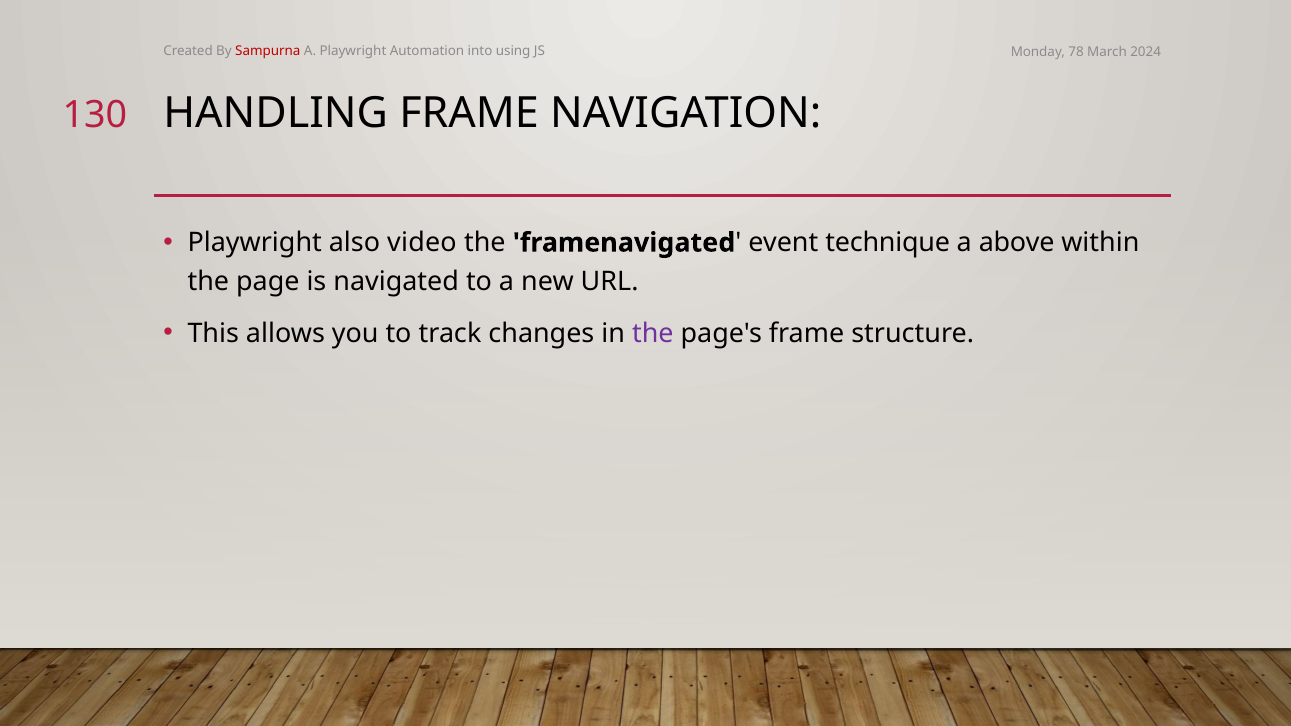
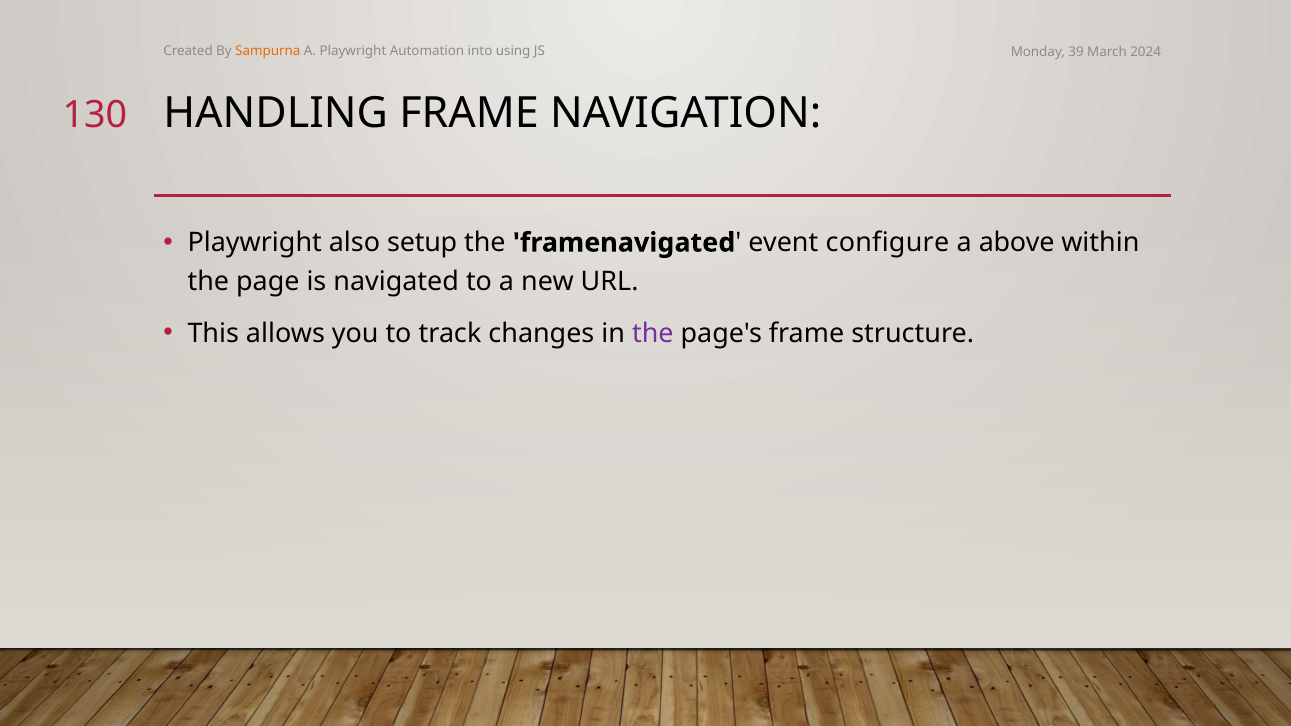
Sampurna colour: red -> orange
78: 78 -> 39
video: video -> setup
technique: technique -> configure
